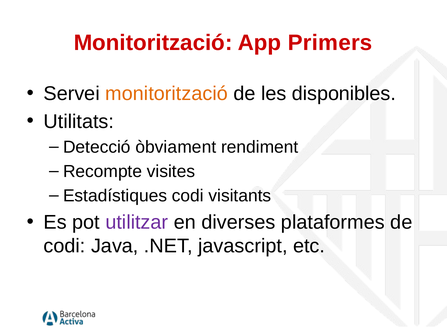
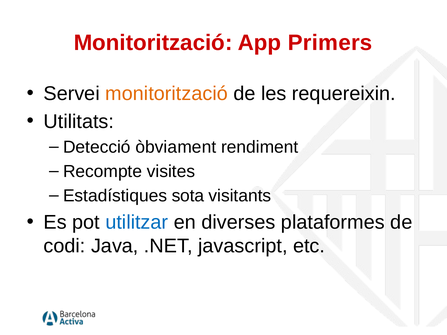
disponibles: disponibles -> requereixin
Estadístiques codi: codi -> sota
utilitzar colour: purple -> blue
